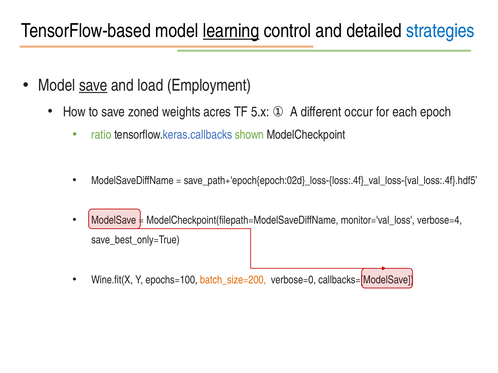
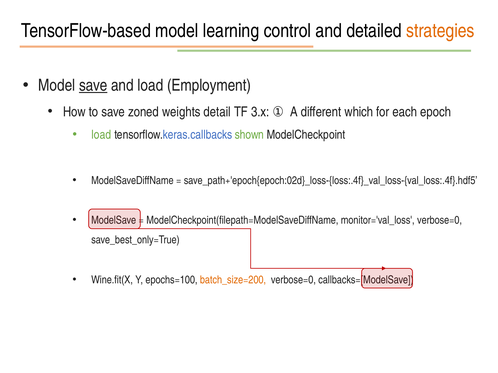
learning underline: present -> none
strategies colour: blue -> orange
acres: acres -> detail
5.x: 5.x -> 3.x
occur: occur -> which
ratio at (101, 135): ratio -> load
monitor='val_loss verbose=4: verbose=4 -> verbose=0
